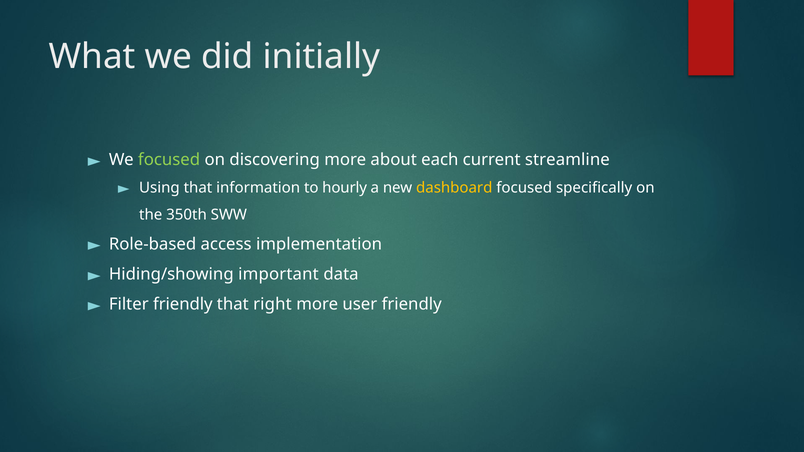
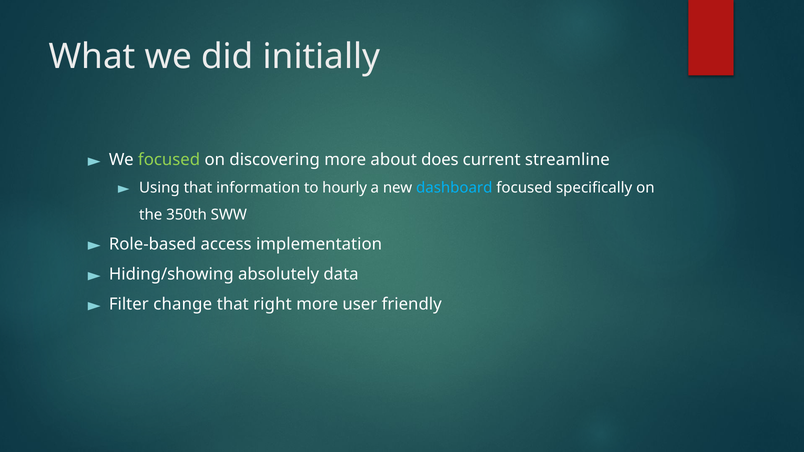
each: each -> does
dashboard colour: yellow -> light blue
important: important -> absolutely
Filter friendly: friendly -> change
